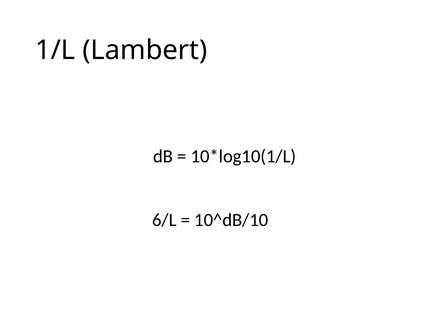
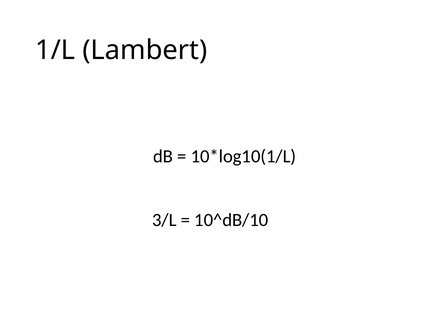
6/L: 6/L -> 3/L
